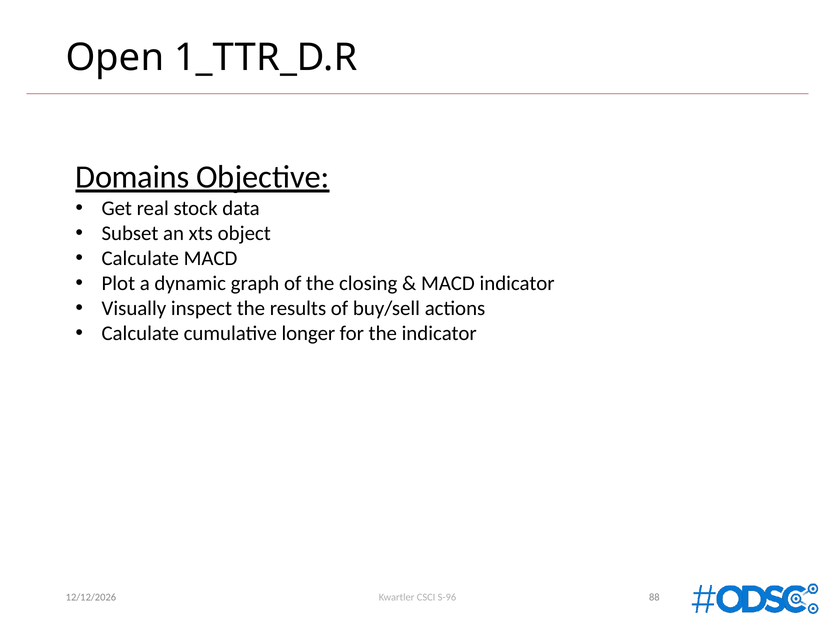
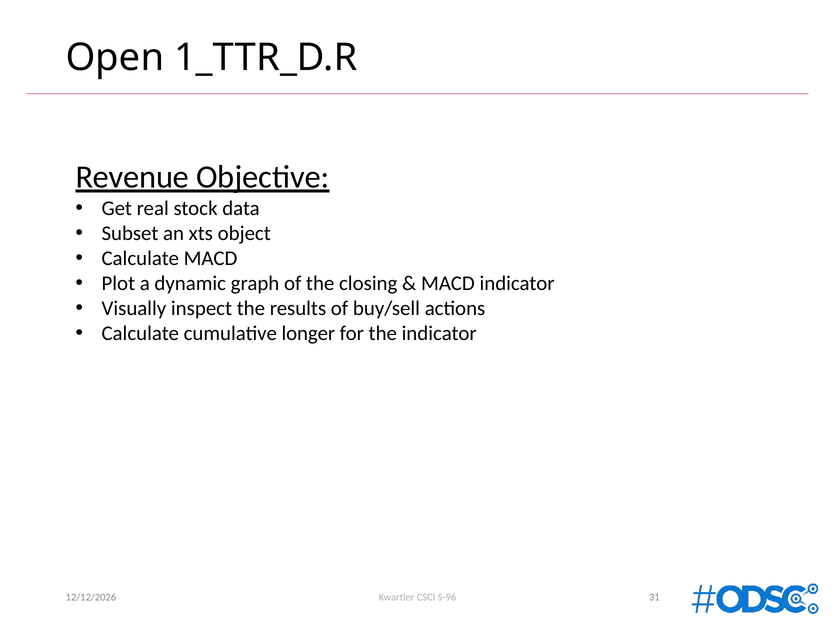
Domains: Domains -> Revenue
88: 88 -> 31
